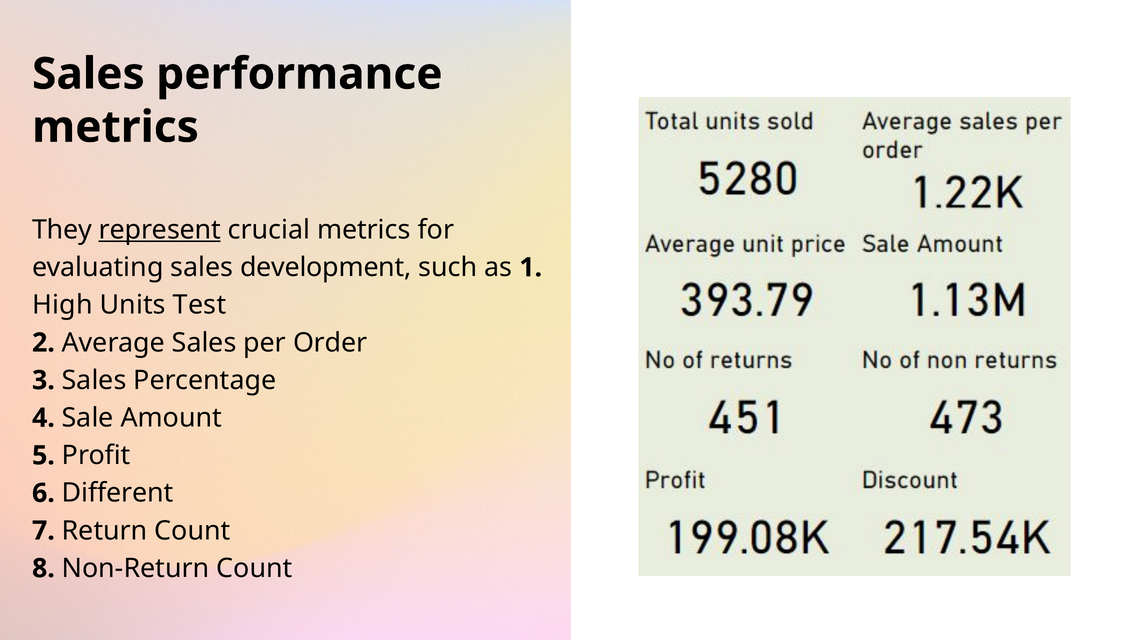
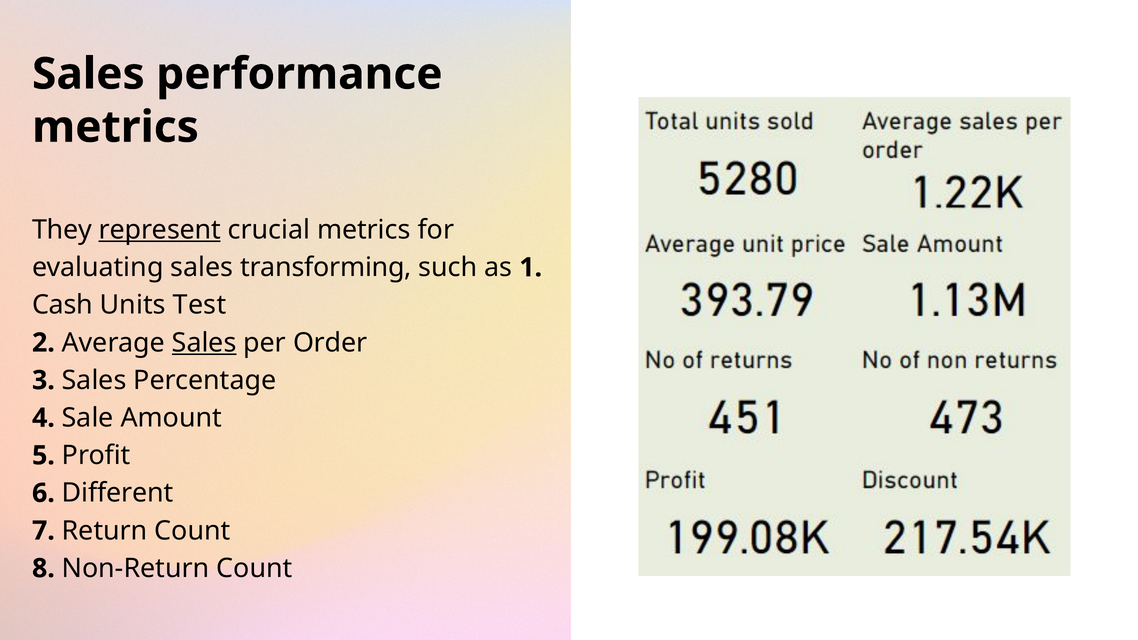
development: development -> transforming
High: High -> Cash
Sales at (204, 343) underline: none -> present
